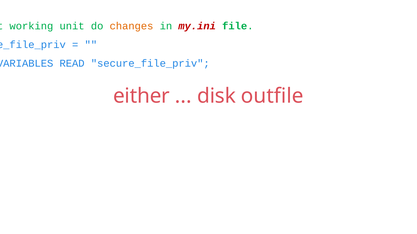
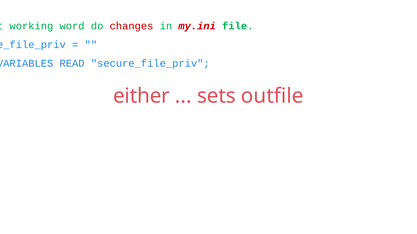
unit: unit -> word
changes colour: orange -> red
disk: disk -> sets
